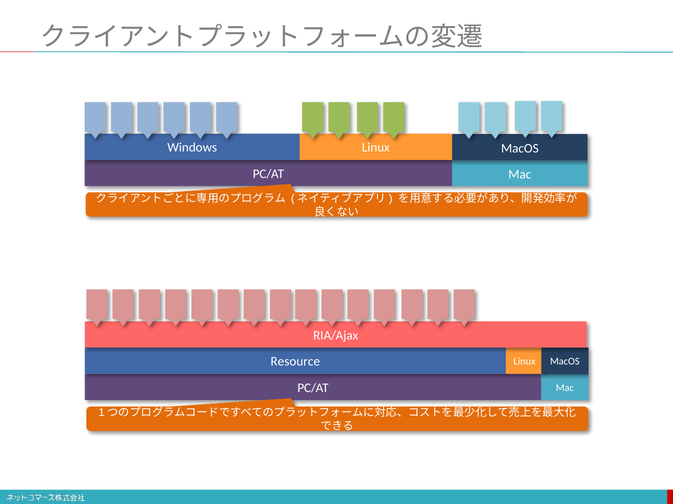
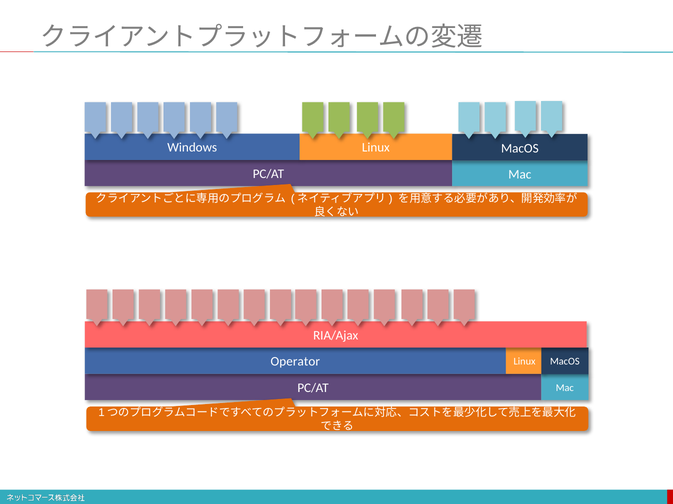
Resource: Resource -> Operator
